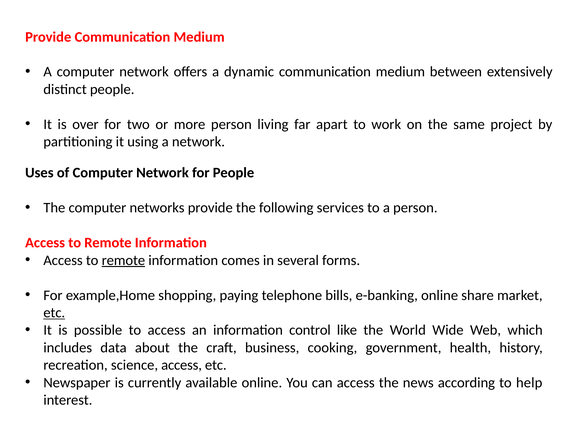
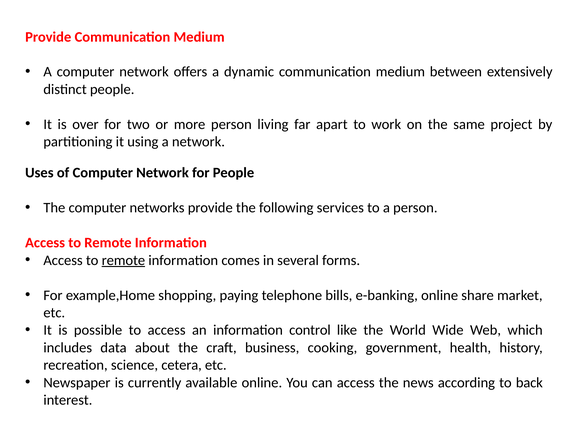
etc at (54, 313) underline: present -> none
science access: access -> cetera
help: help -> back
